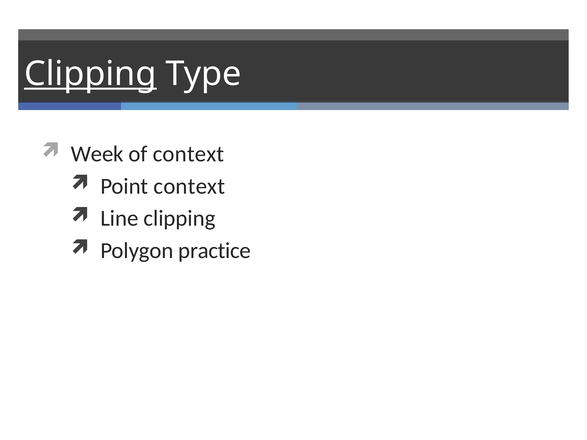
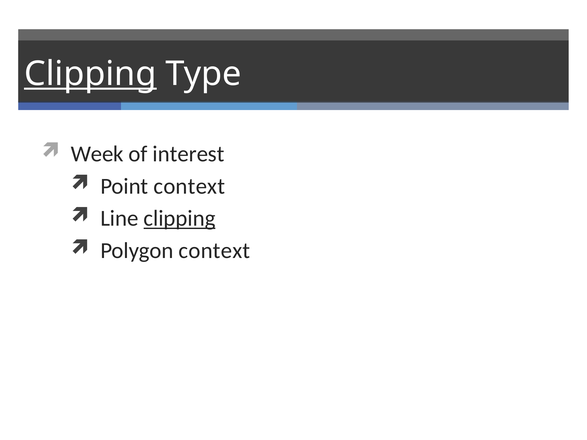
of context: context -> interest
clipping at (180, 219) underline: none -> present
Polygon practice: practice -> context
